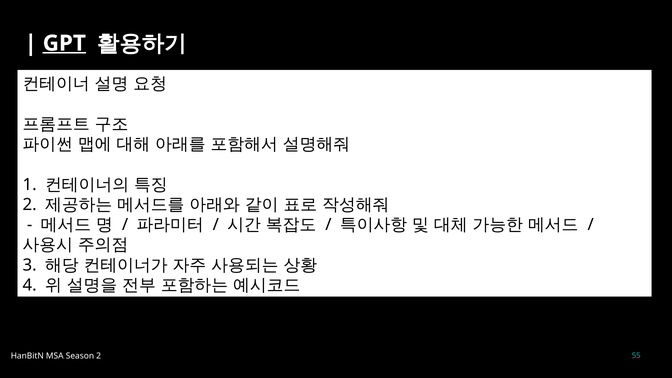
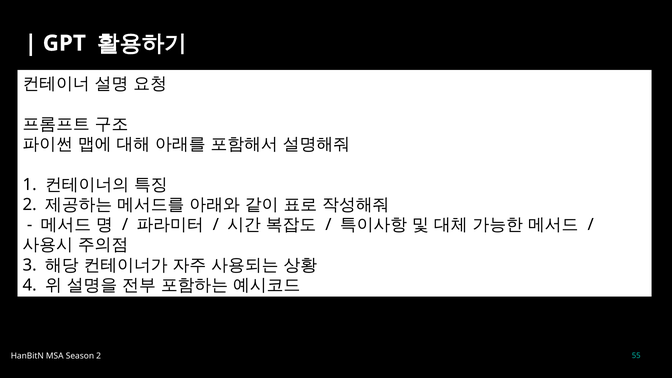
GPT underline: present -> none
